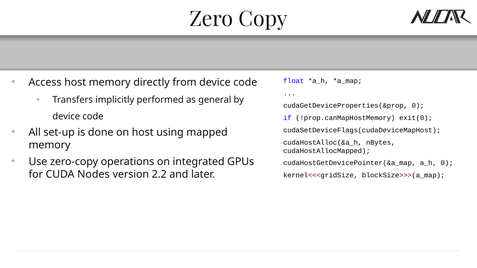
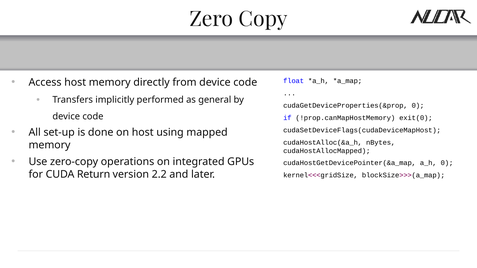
Nodes: Nodes -> Return
